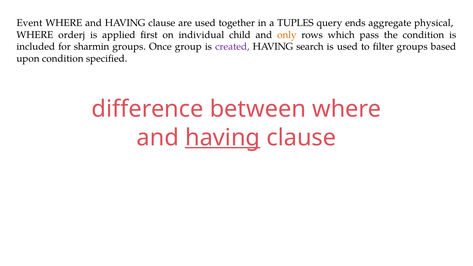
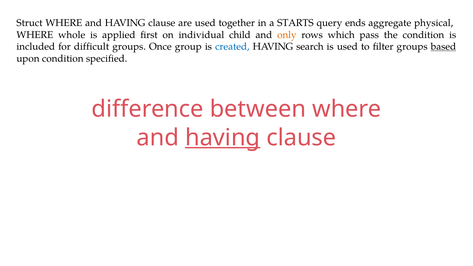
Event: Event -> Struct
TUPLES: TUPLES -> STARTS
orderj: orderj -> whole
sharmin: sharmin -> difficult
created colour: purple -> blue
based underline: none -> present
